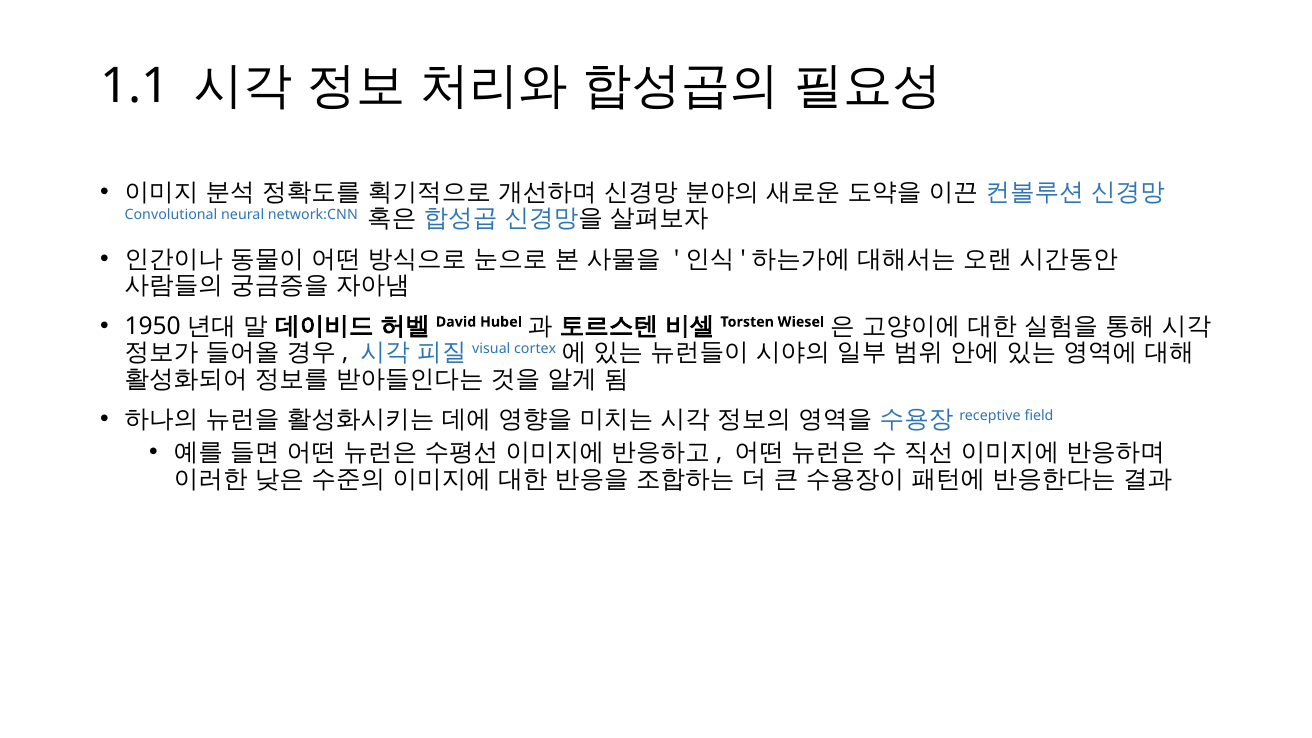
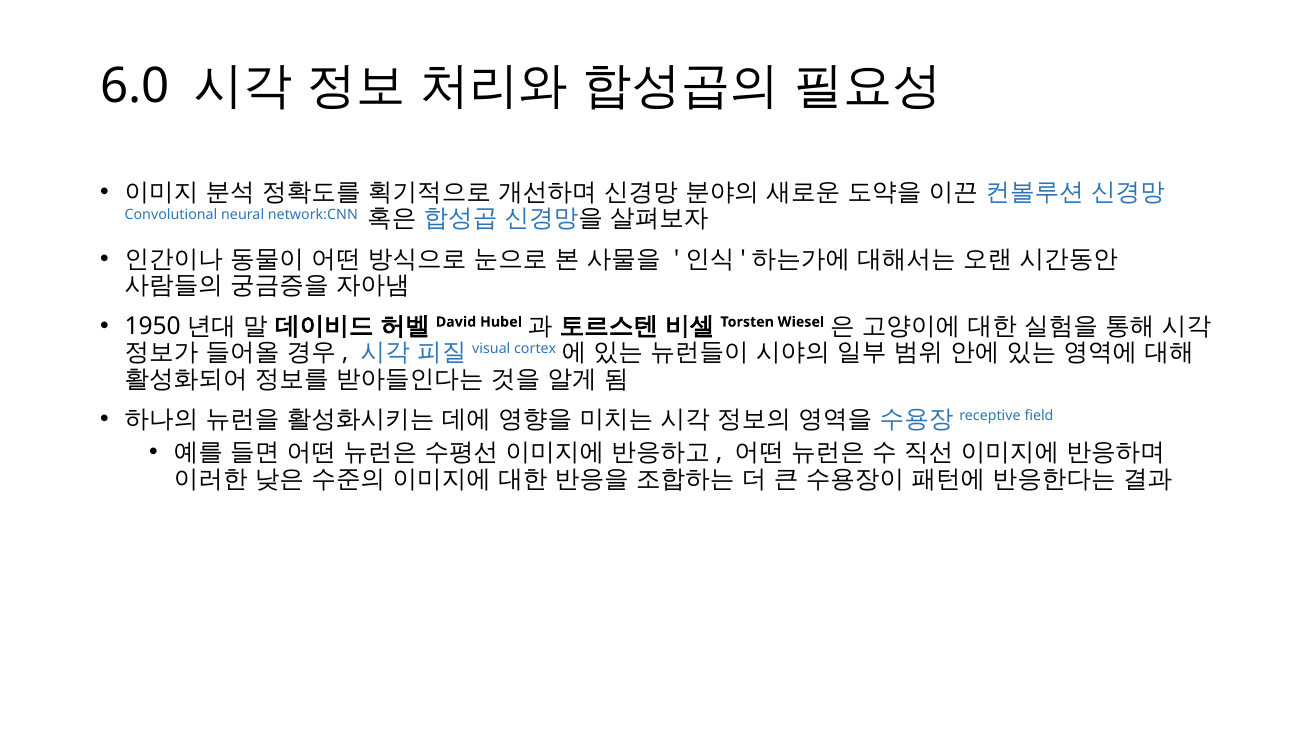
1.1: 1.1 -> 6.0
